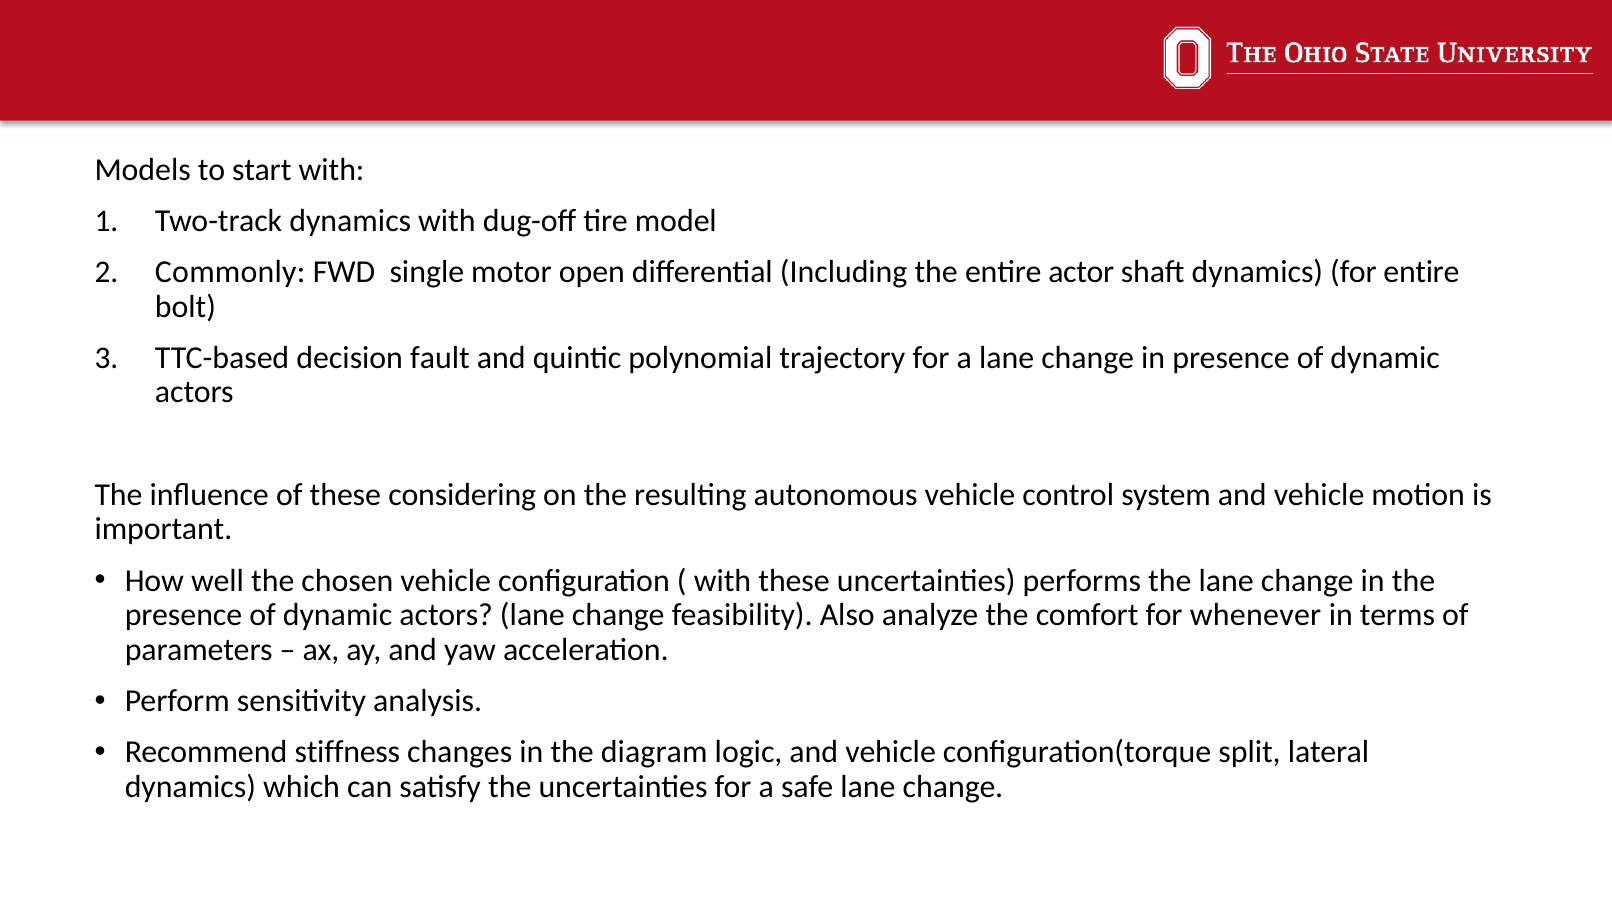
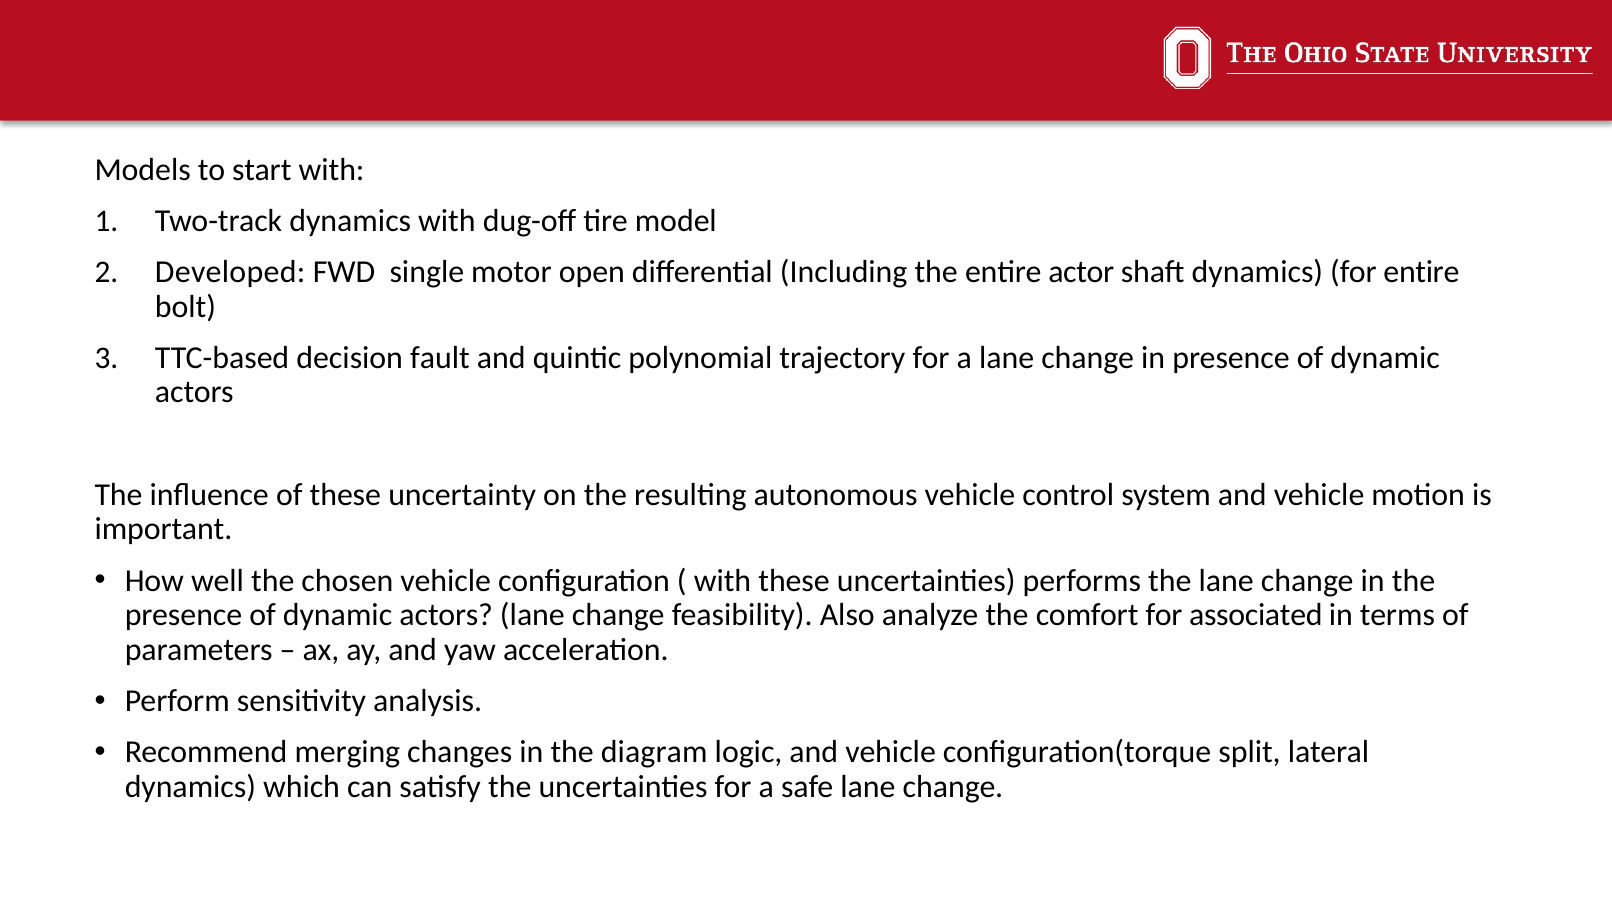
Commonly: Commonly -> Developed
considering: considering -> uncertainty
whenever: whenever -> associated
stiffness: stiffness -> merging
